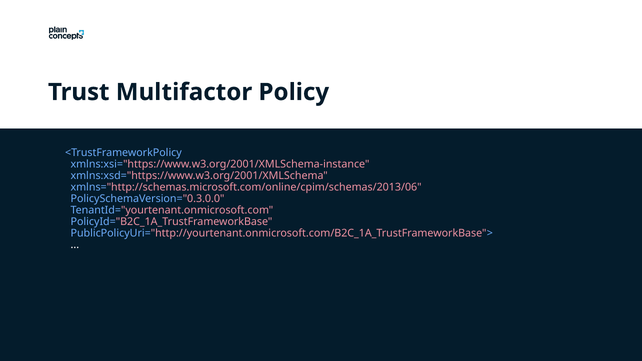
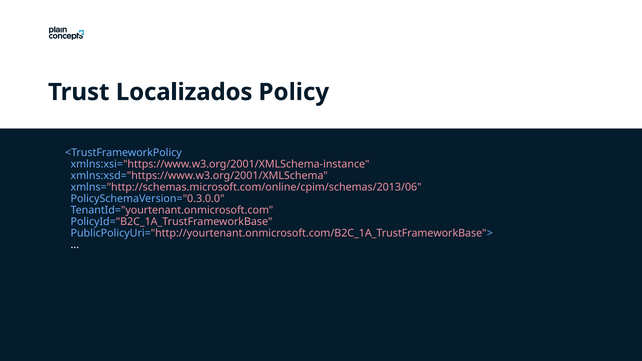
Multifactor: Multifactor -> Localizados
